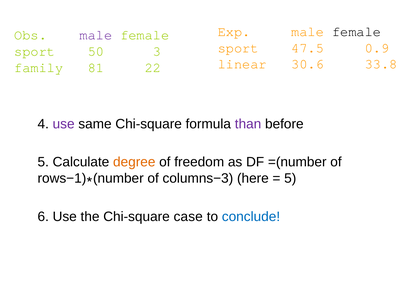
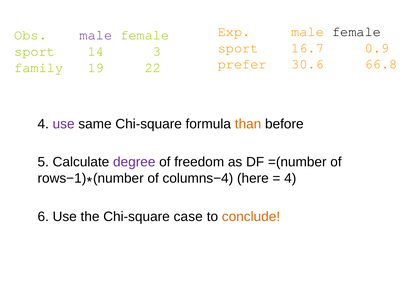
47.5: 47.5 -> 16.7
50: 50 -> 14
linear: linear -> prefer
33.8: 33.8 -> 66.8
81: 81 -> 19
than colour: purple -> orange
degree colour: orange -> purple
columns−3: columns−3 -> columns−4
5 at (290, 178): 5 -> 4
conclude colour: blue -> orange
